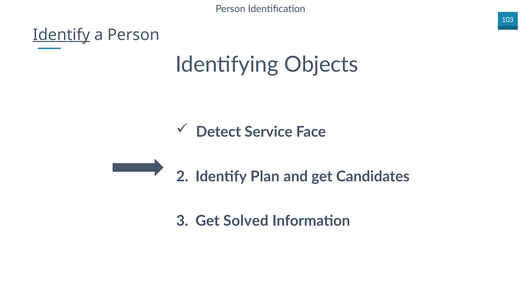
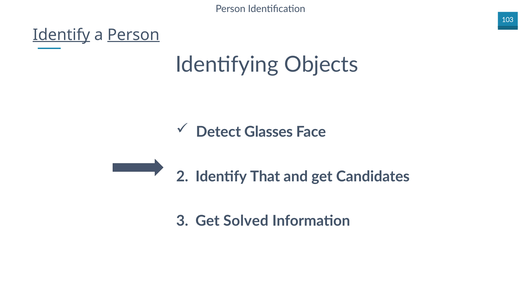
Person at (133, 35) underline: none -> present
Service: Service -> Glasses
Plan: Plan -> That
